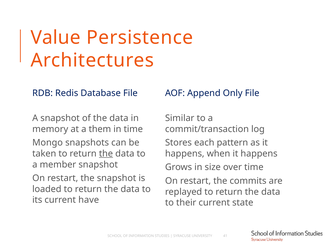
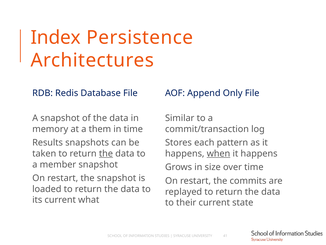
Value: Value -> Index
Mongo: Mongo -> Results
when underline: none -> present
have: have -> what
